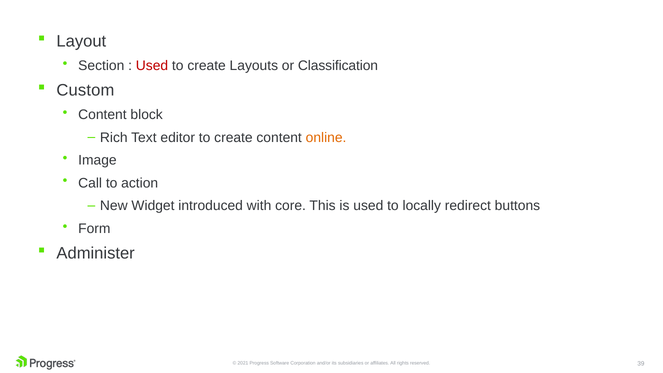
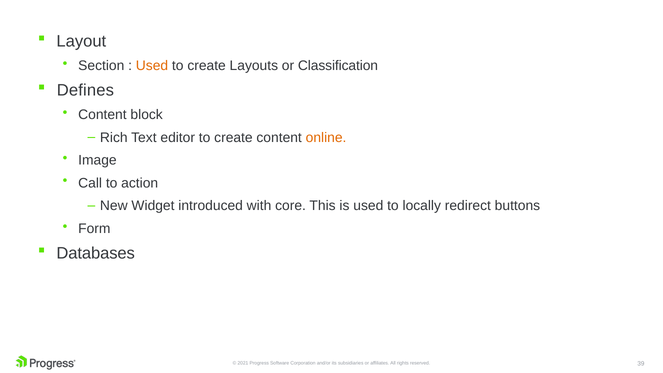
Used at (152, 66) colour: red -> orange
Custom: Custom -> Defines
Administer: Administer -> Databases
